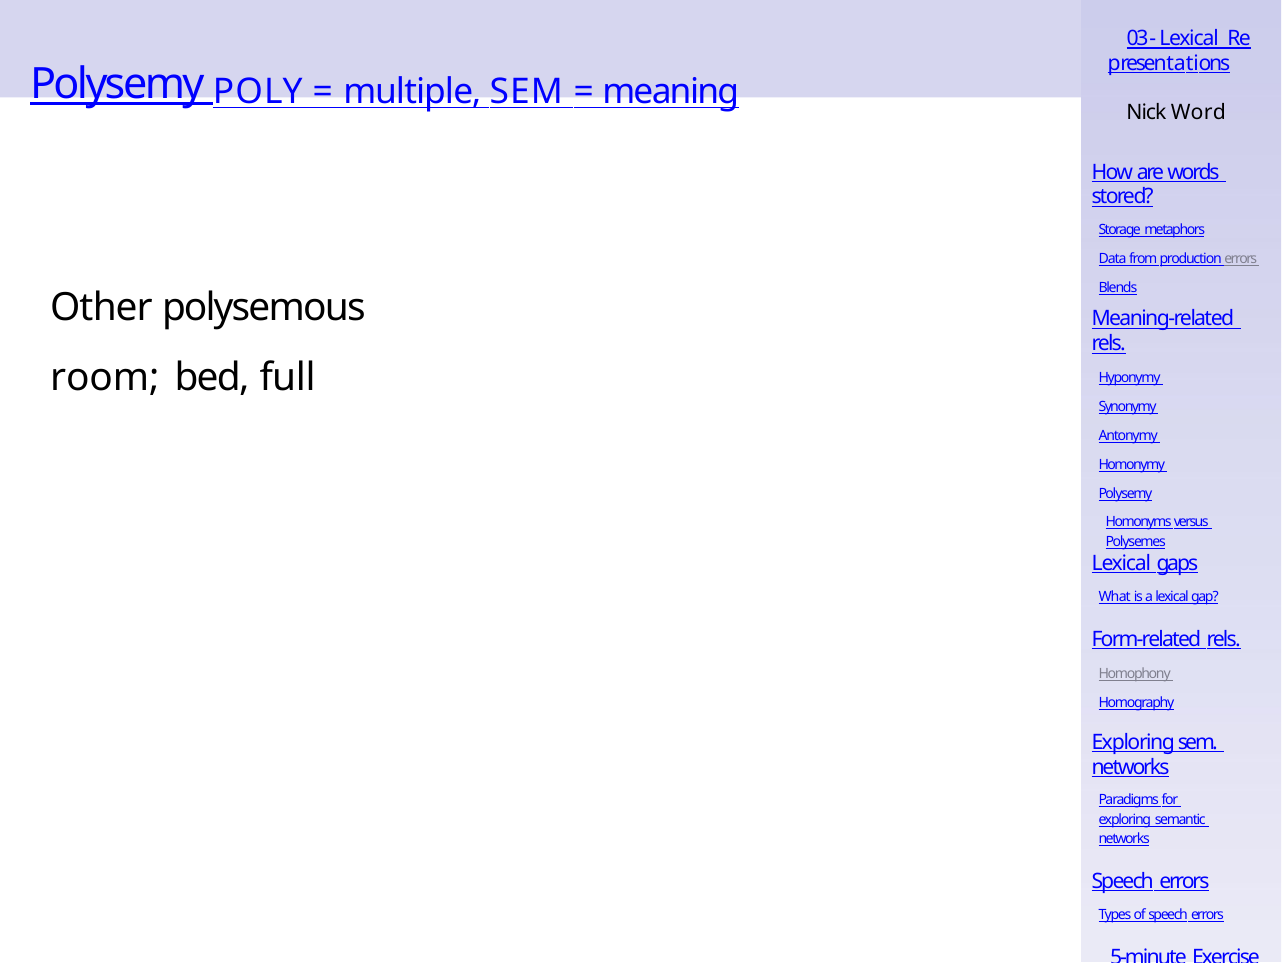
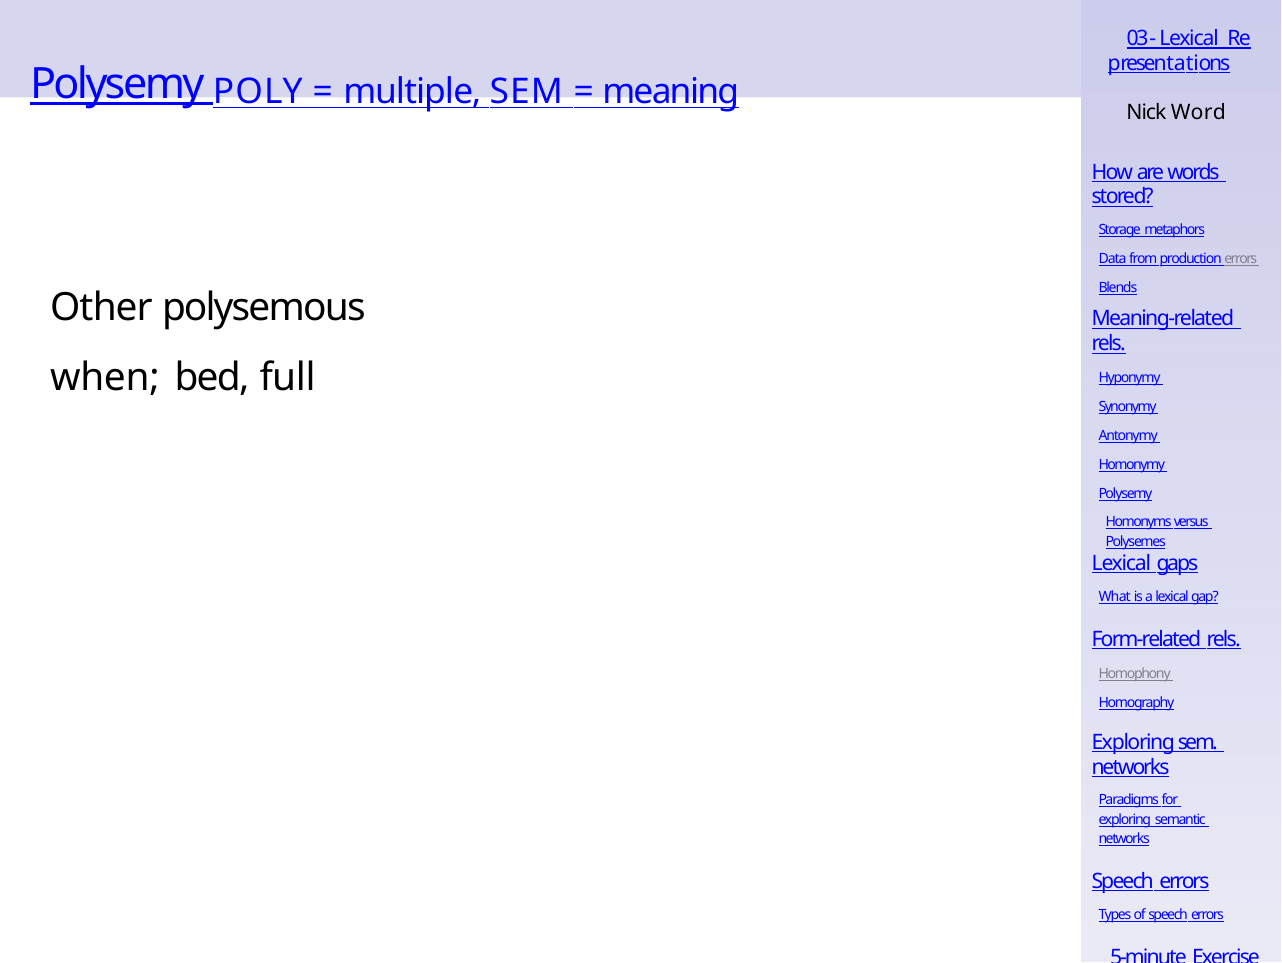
room: room -> when
